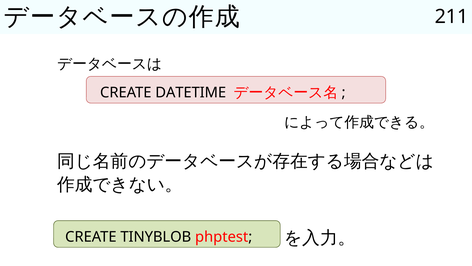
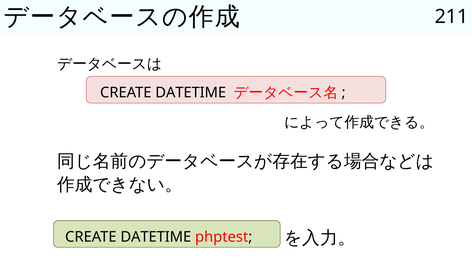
TINYBLOB at (156, 237): TINYBLOB -> DATETIME
